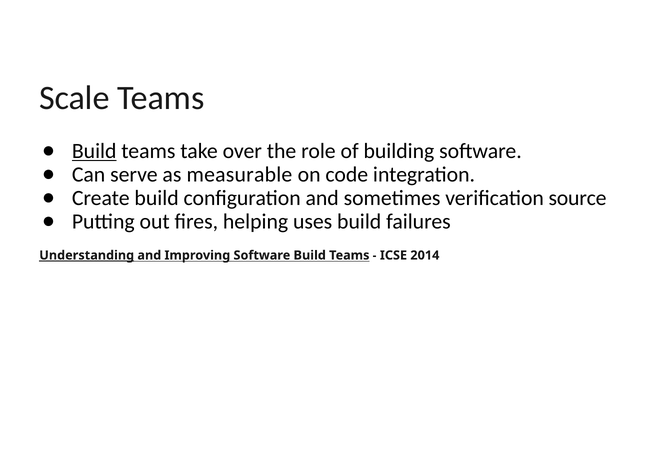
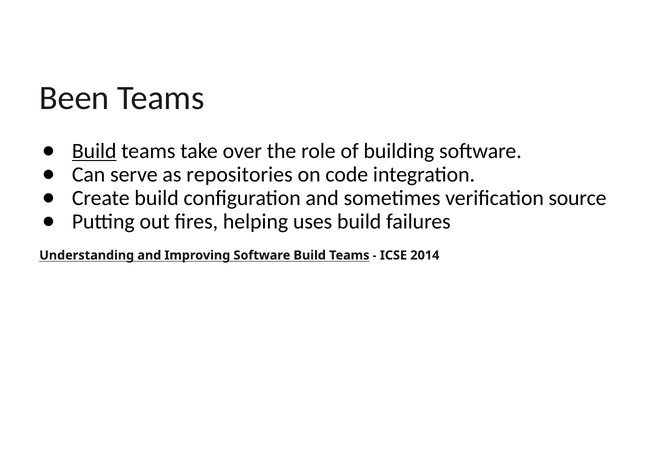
Scale: Scale -> Been
measurable: measurable -> repositories
Understanding underline: present -> none
